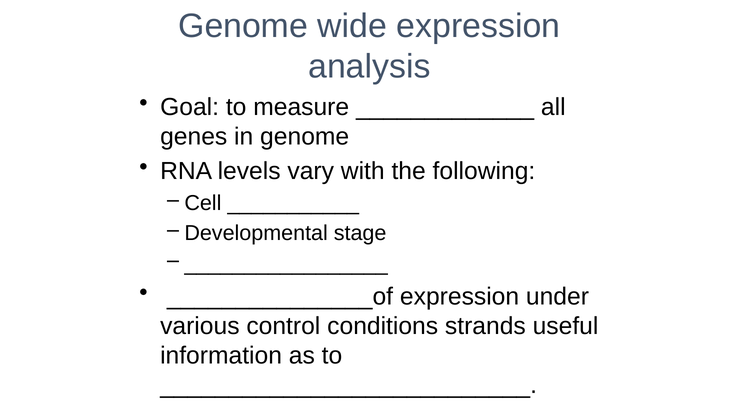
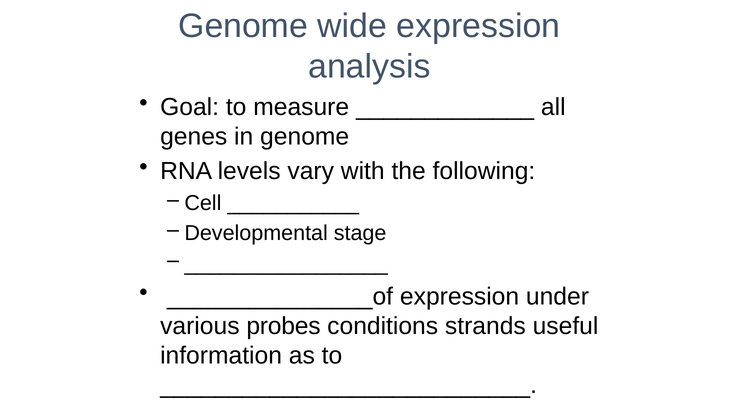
control: control -> probes
